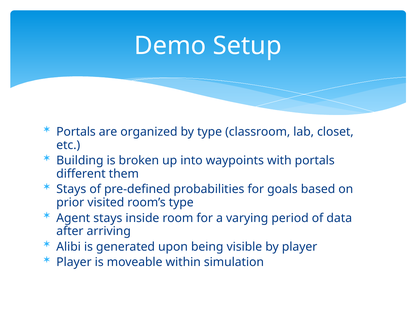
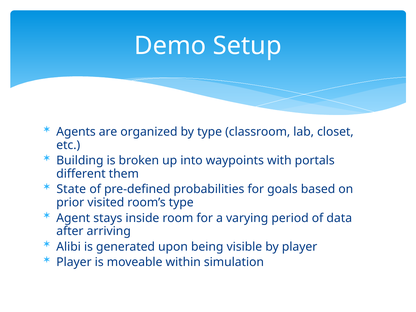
Portals at (76, 132): Portals -> Agents
Stays at (71, 189): Stays -> State
